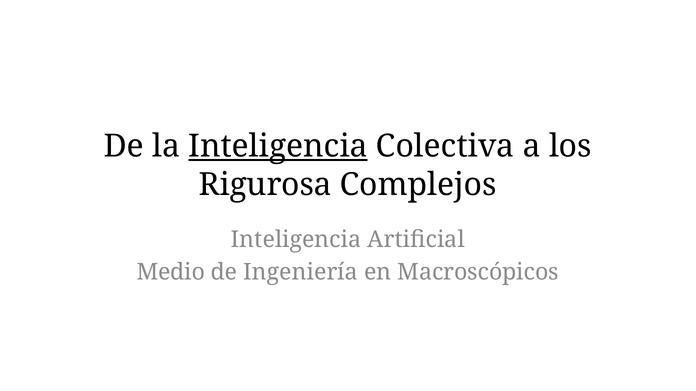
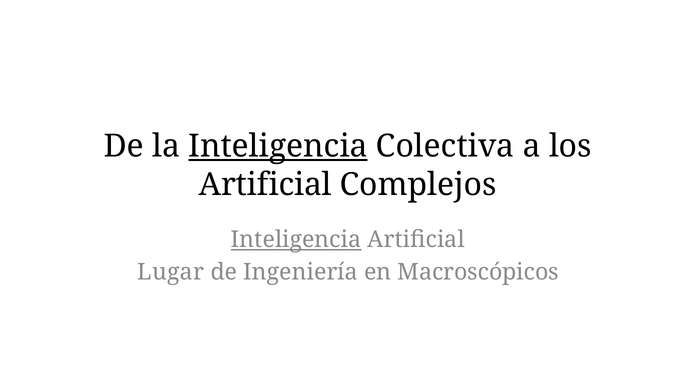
Rigurosa at (265, 185): Rigurosa -> Artificial
Inteligencia at (296, 240) underline: none -> present
Medio: Medio -> Lugar
